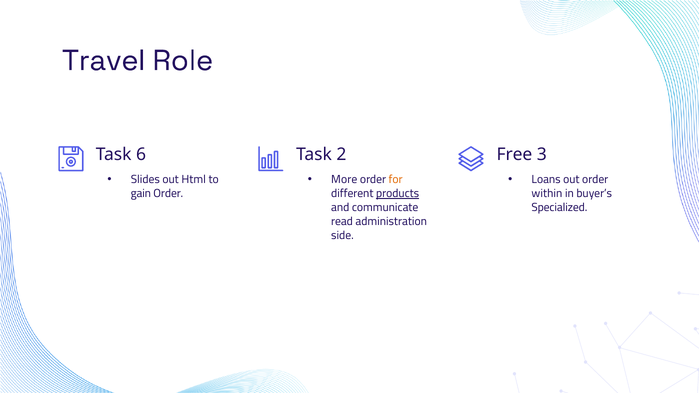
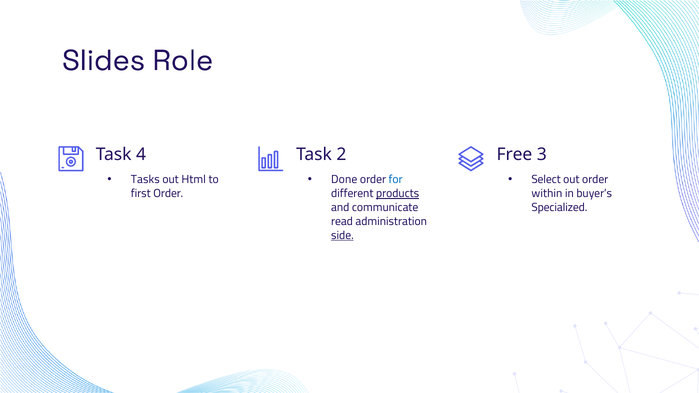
Travel: Travel -> Slides
6: 6 -> 4
Slides: Slides -> Tasks
More: More -> Done
for colour: orange -> blue
Loans: Loans -> Select
gain: gain -> first
side underline: none -> present
